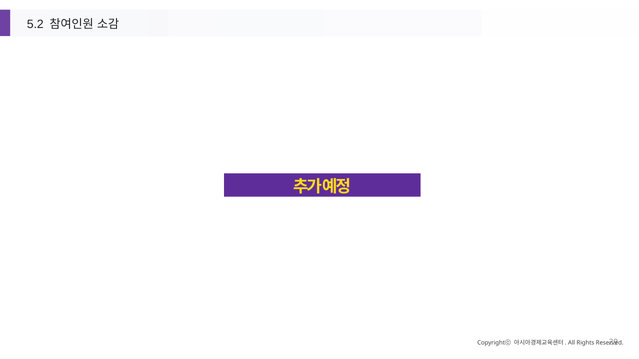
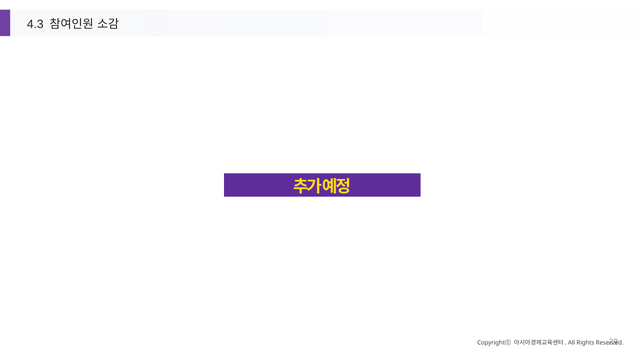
5.2: 5.2 -> 4.3
